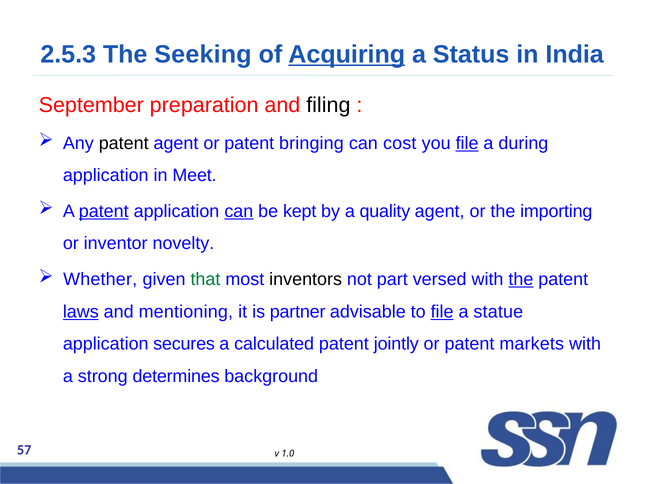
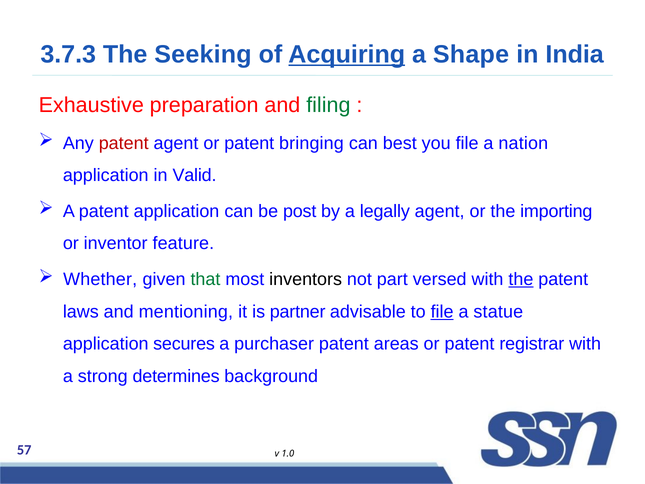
2.5.3: 2.5.3 -> 3.7.3
Status: Status -> Shape
September: September -> Exhaustive
filing colour: black -> green
patent at (124, 143) colour: black -> red
cost: cost -> best
file at (467, 143) underline: present -> none
during: during -> nation
Meet: Meet -> Valid
patent at (104, 211) underline: present -> none
can at (239, 211) underline: present -> none
kept: kept -> post
quality: quality -> legally
novelty: novelty -> feature
laws underline: present -> none
calculated: calculated -> purchaser
jointly: jointly -> areas
markets: markets -> registrar
